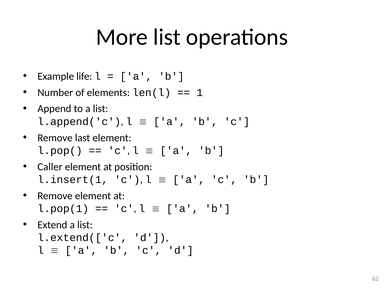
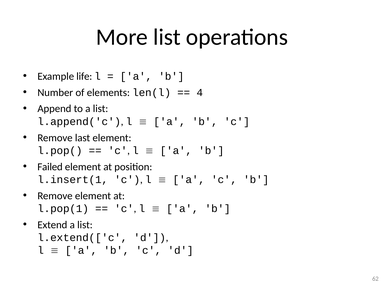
1: 1 -> 4
Caller: Caller -> Failed
